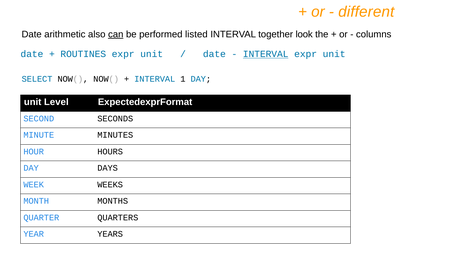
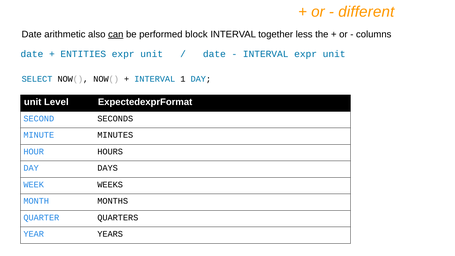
listed: listed -> block
look: look -> less
ROUTINES: ROUTINES -> ENTITIES
INTERVAL at (266, 54) underline: present -> none
